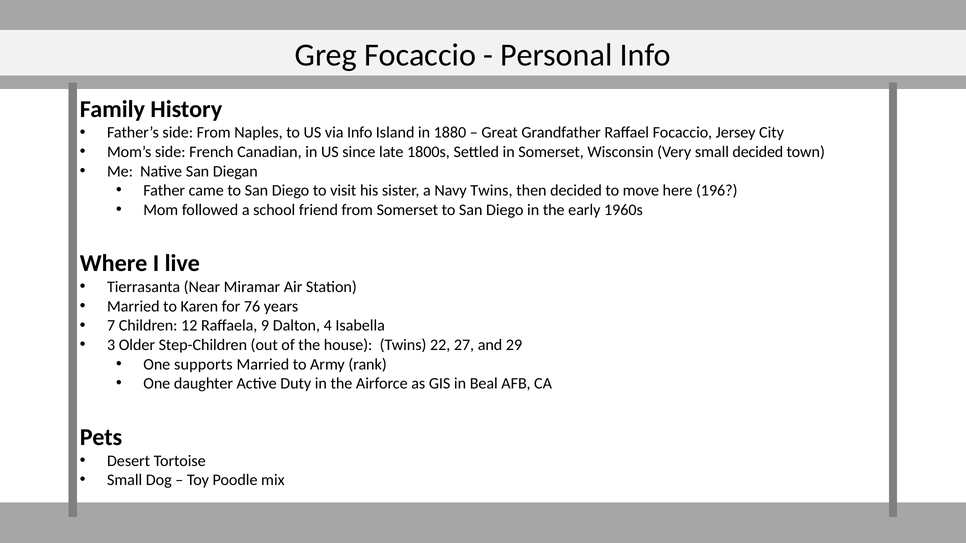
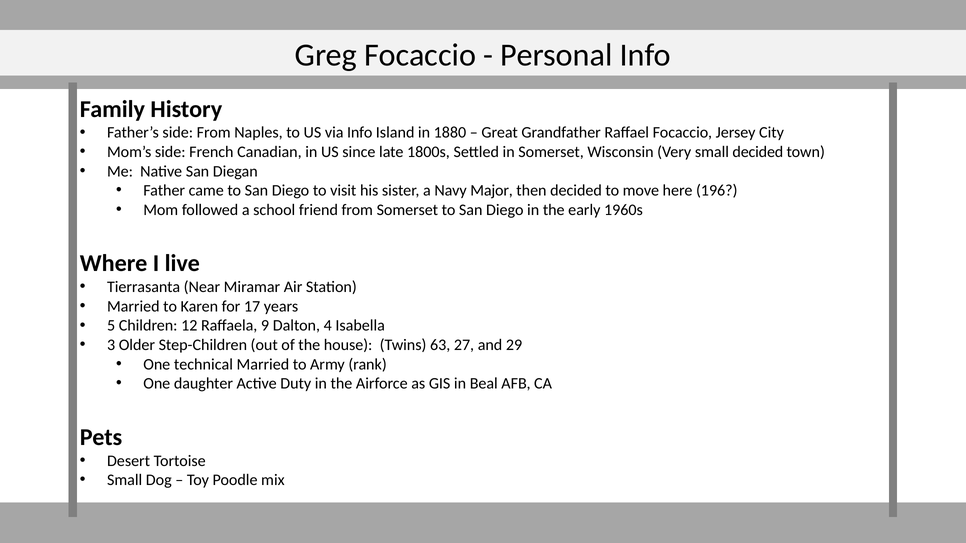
Navy Twins: Twins -> Major
76: 76 -> 17
7: 7 -> 5
22: 22 -> 63
supports: supports -> technical
